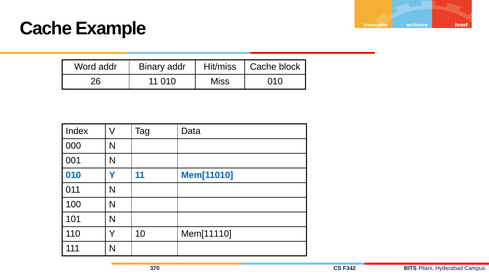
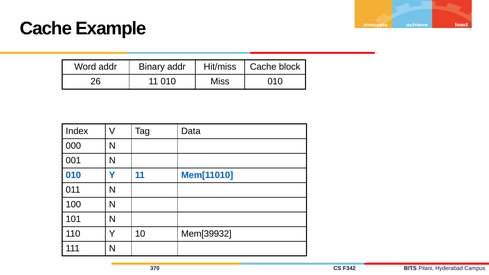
Mem[11110: Mem[11110 -> Mem[39932
